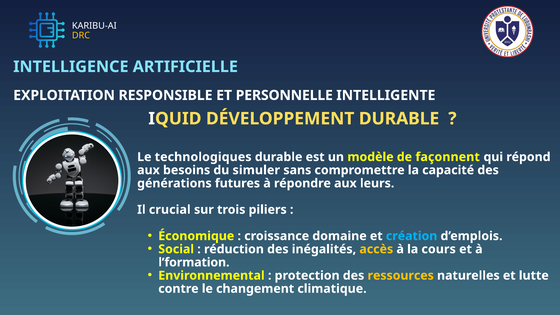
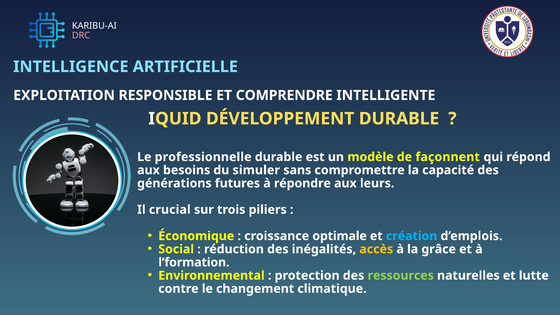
DRC colour: yellow -> pink
PERSONNELLE: PERSONNELLE -> COMPRENDRE
technologiques: technologiques -> professionnelle
domaine: domaine -> optimale
cours: cours -> grâce
ressources colour: yellow -> light green
